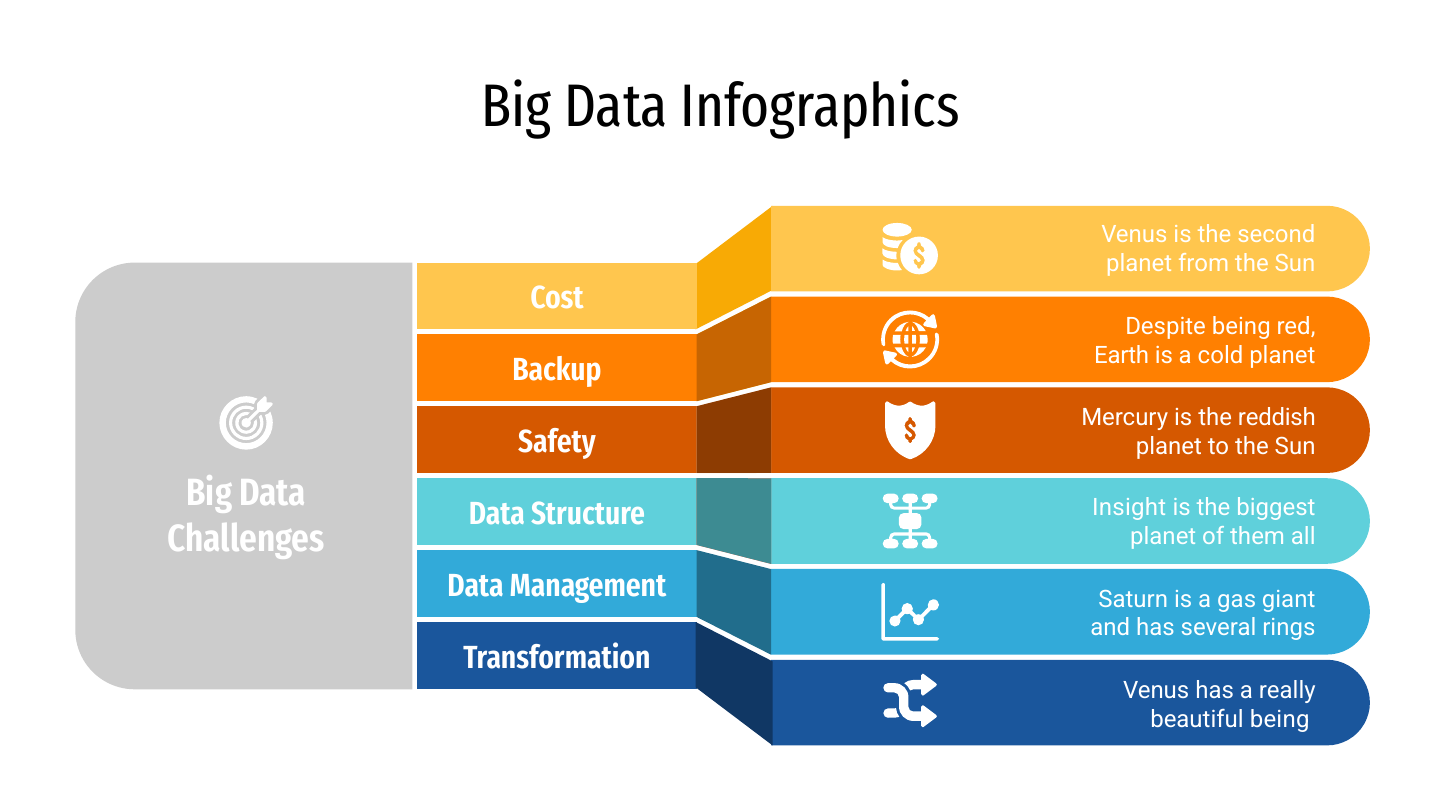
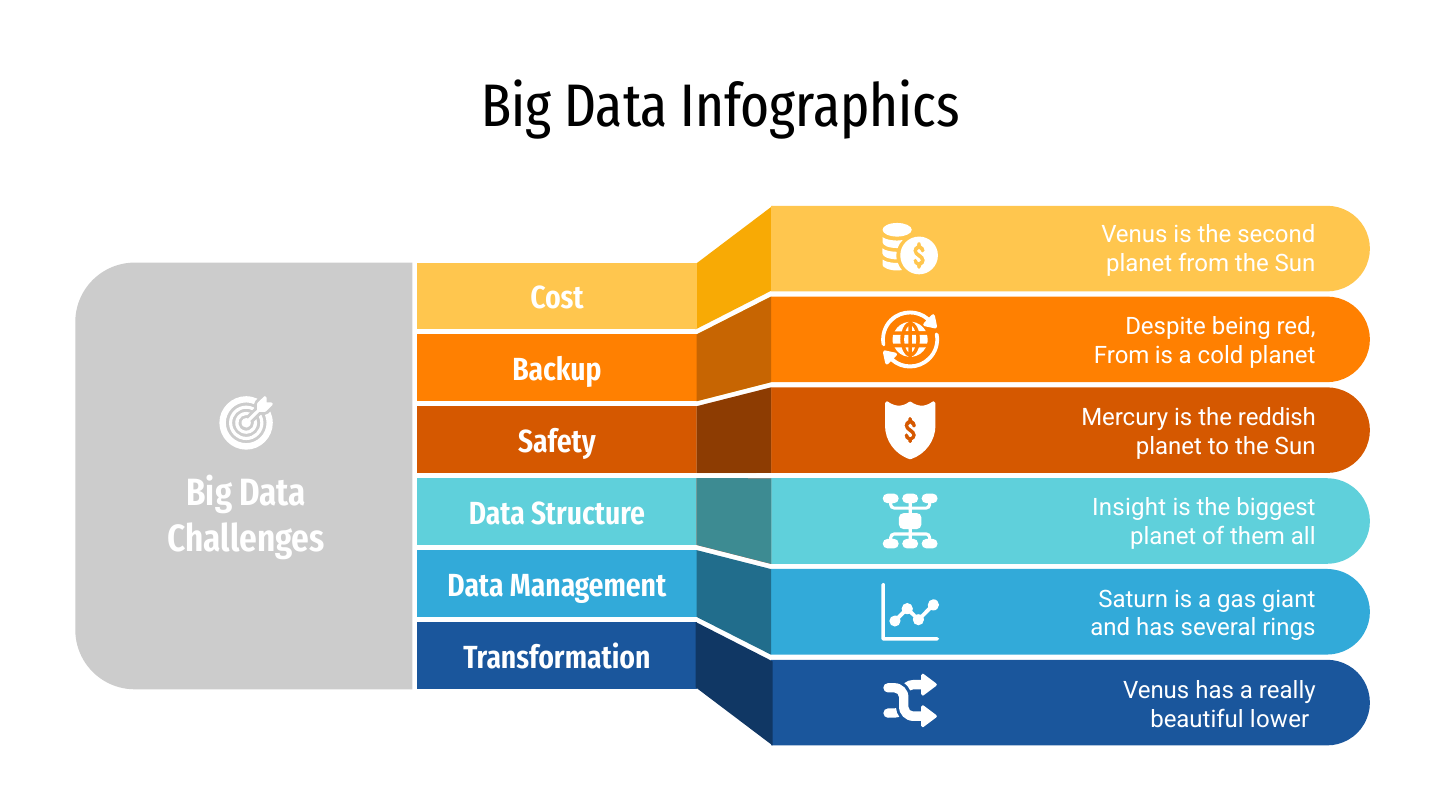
Earth at (1122, 356): Earth -> From
beautiful being: being -> lower
